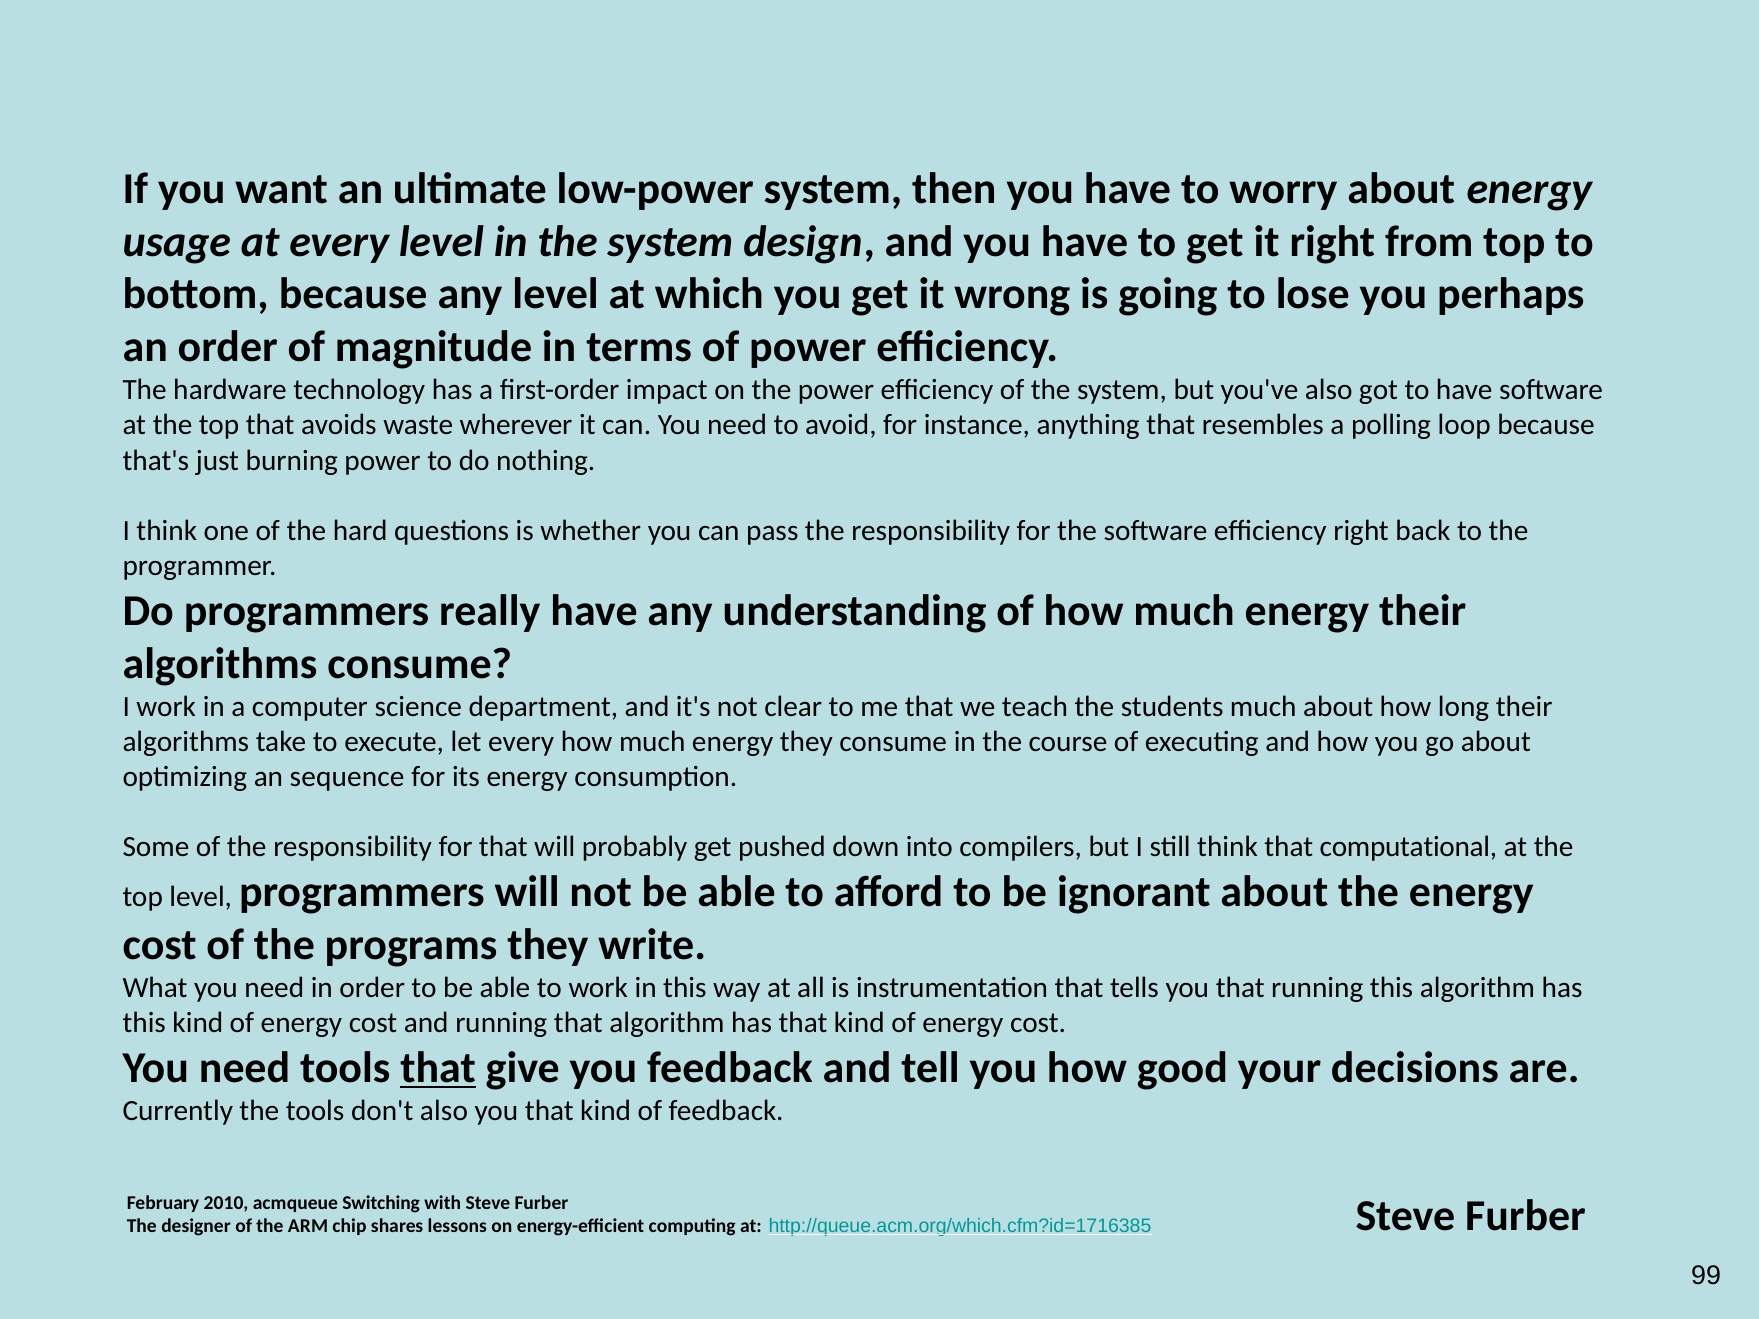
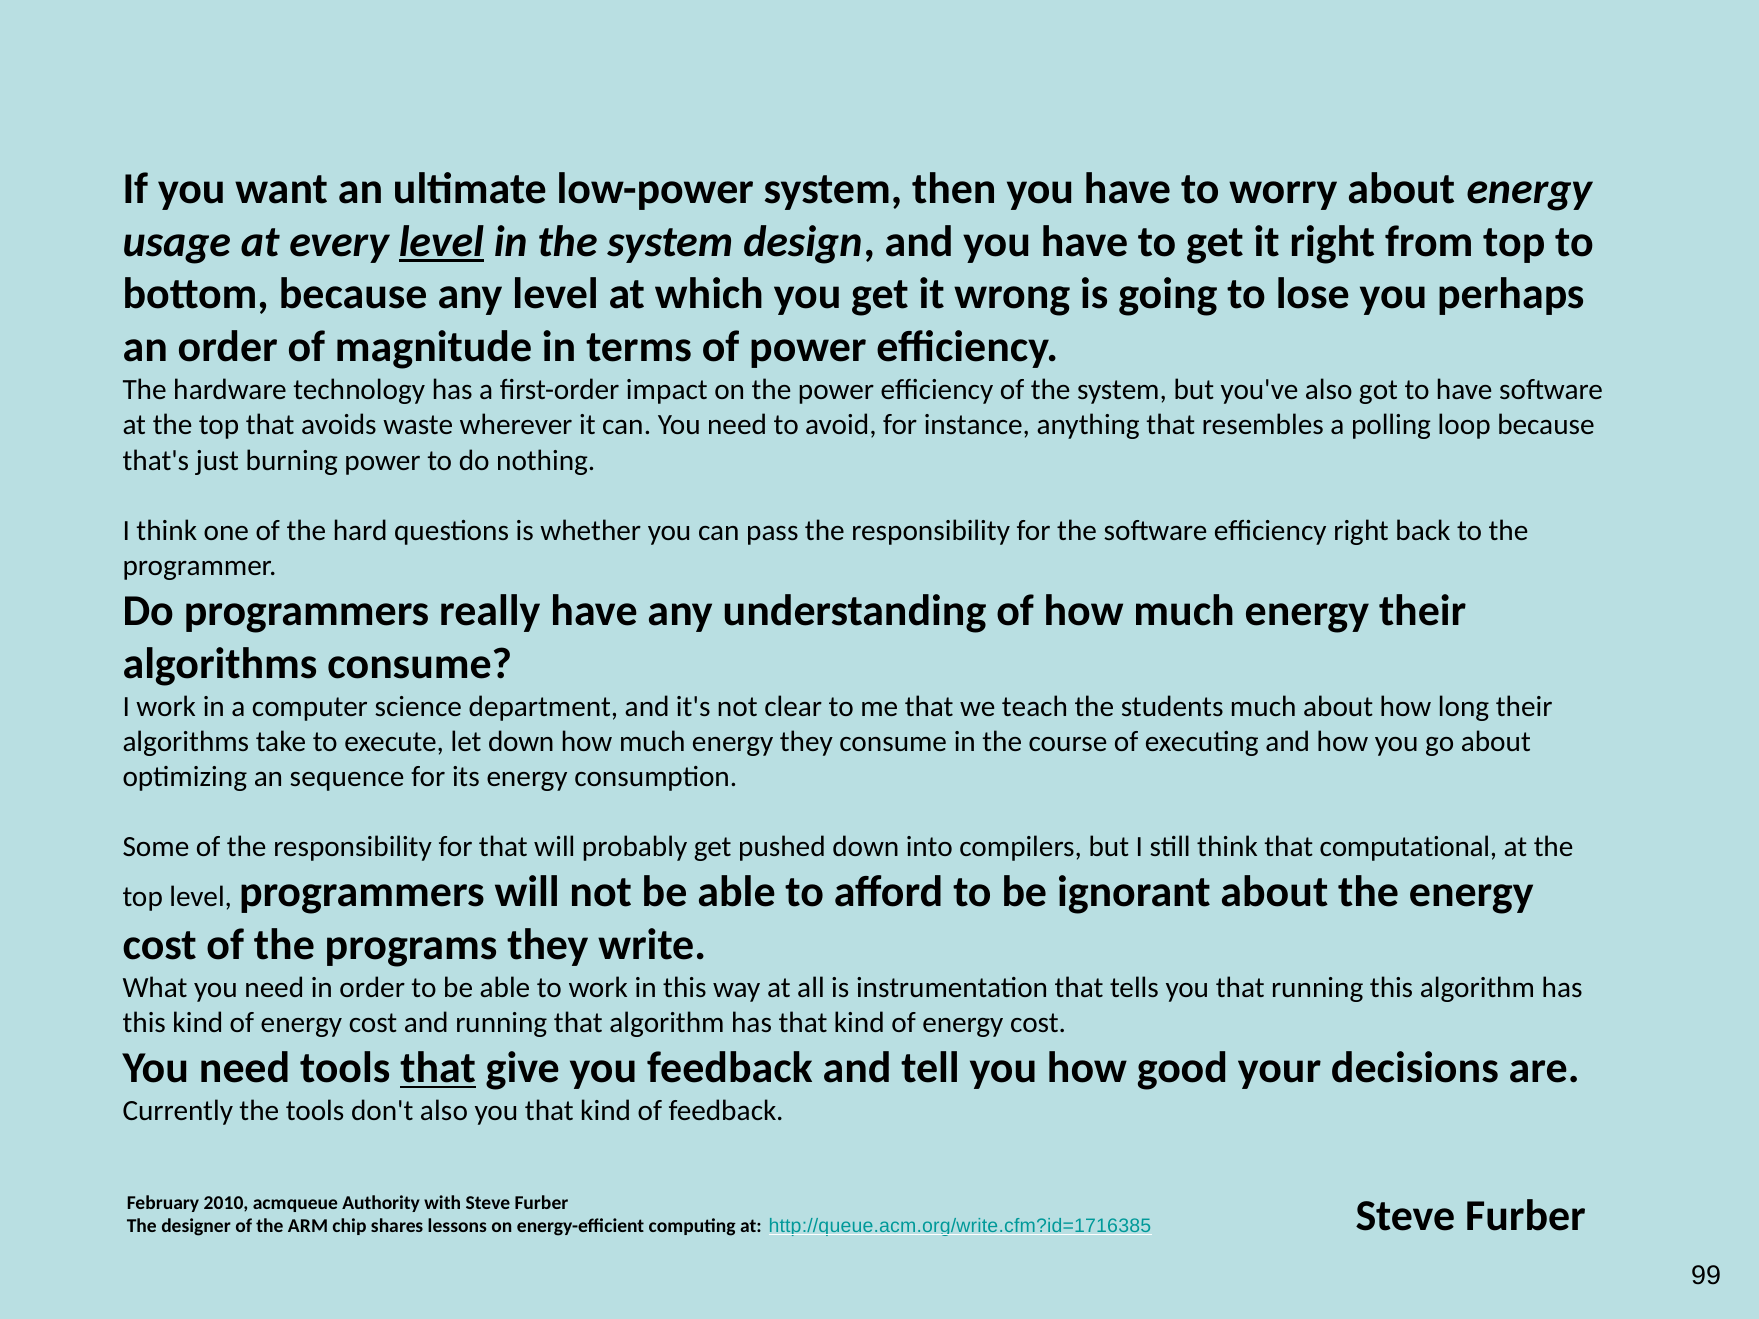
level at (441, 242) underline: none -> present
let every: every -> down
Switching: Switching -> Authority
http://queue.acm.org/which.cfm?id=1716385: http://queue.acm.org/which.cfm?id=1716385 -> http://queue.acm.org/write.cfm?id=1716385
